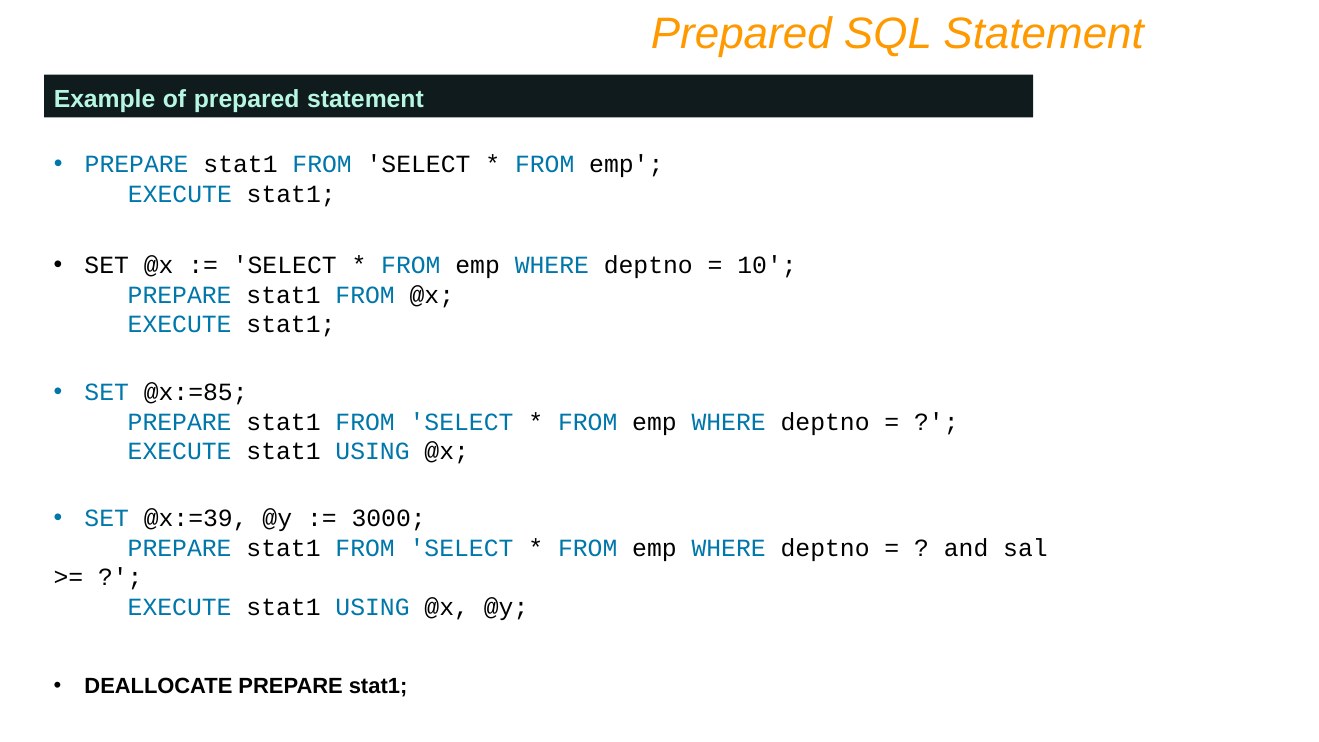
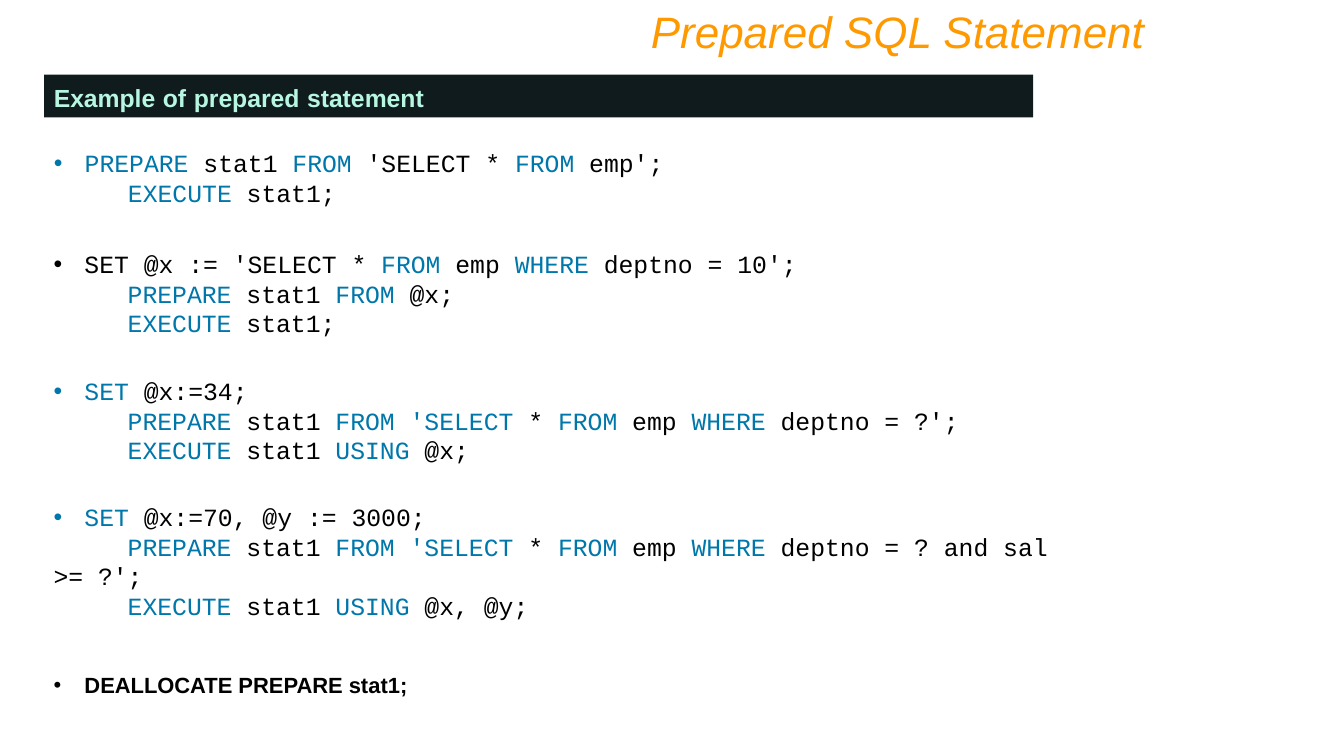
@x:=85: @x:=85 -> @x:=34
@x:=39: @x:=39 -> @x:=70
